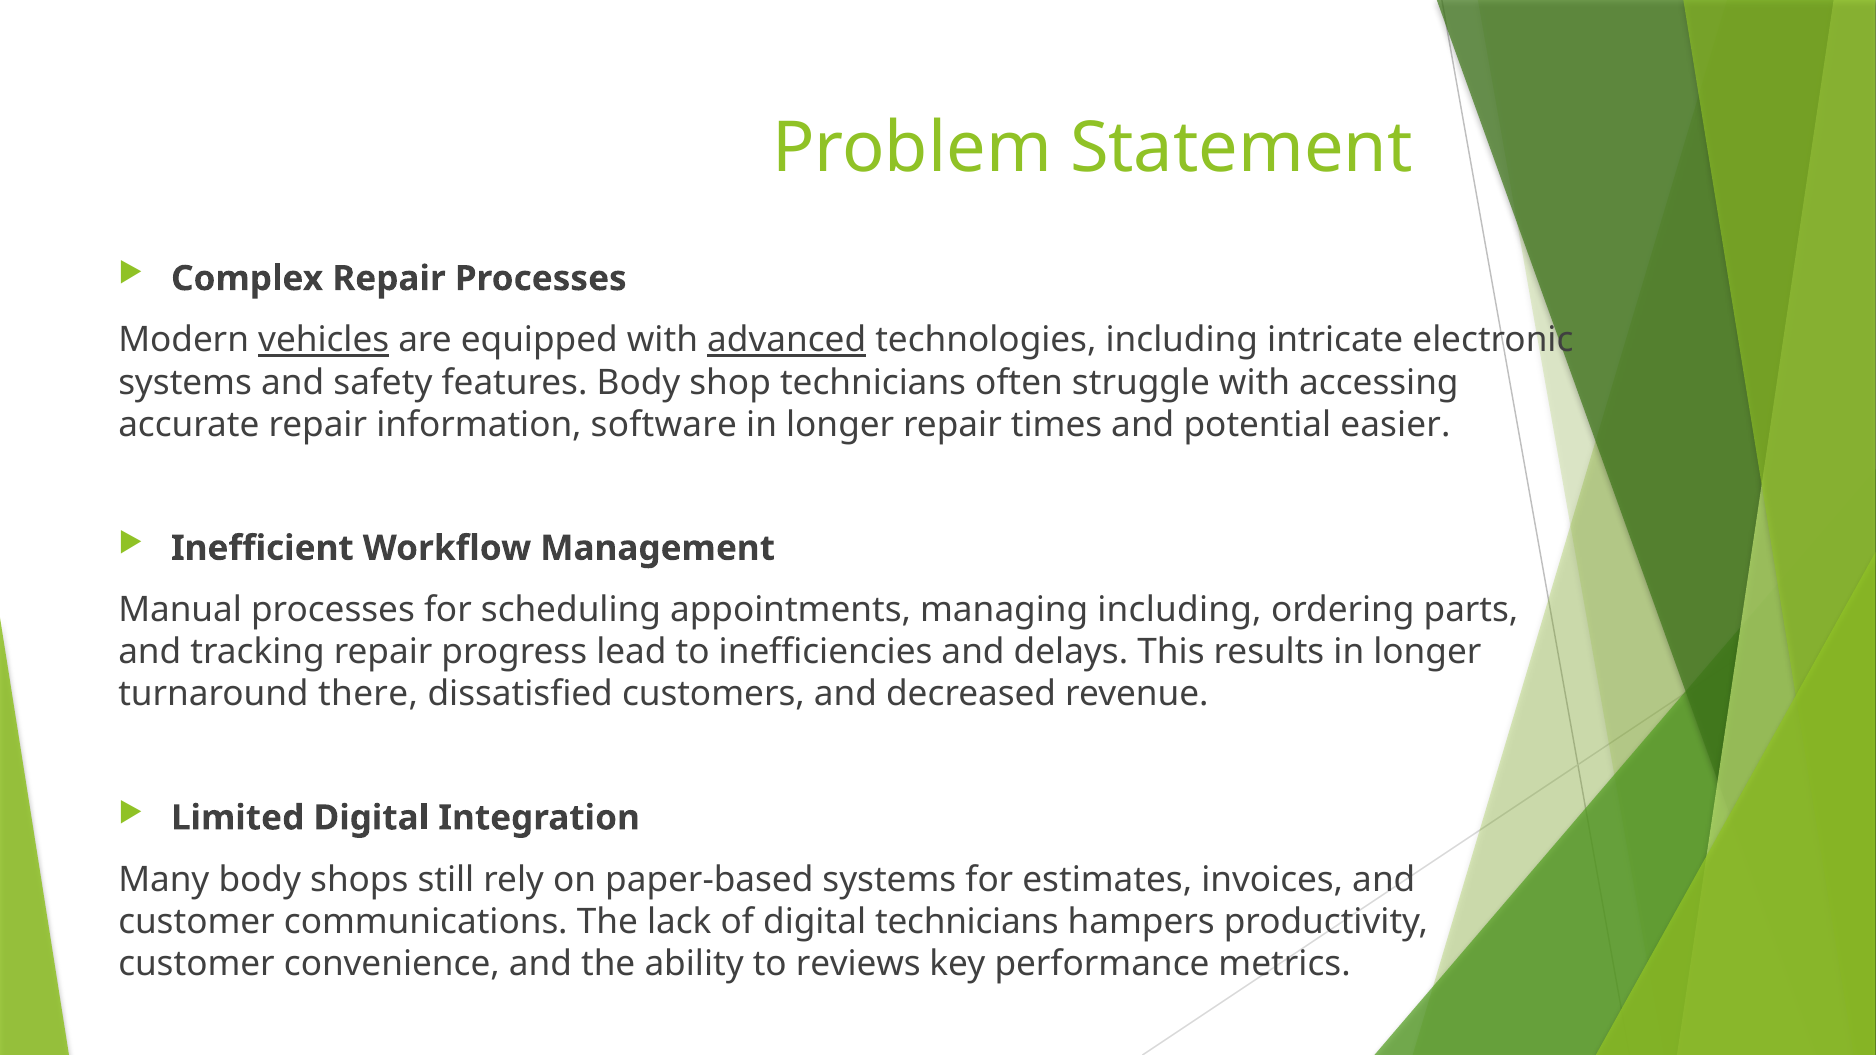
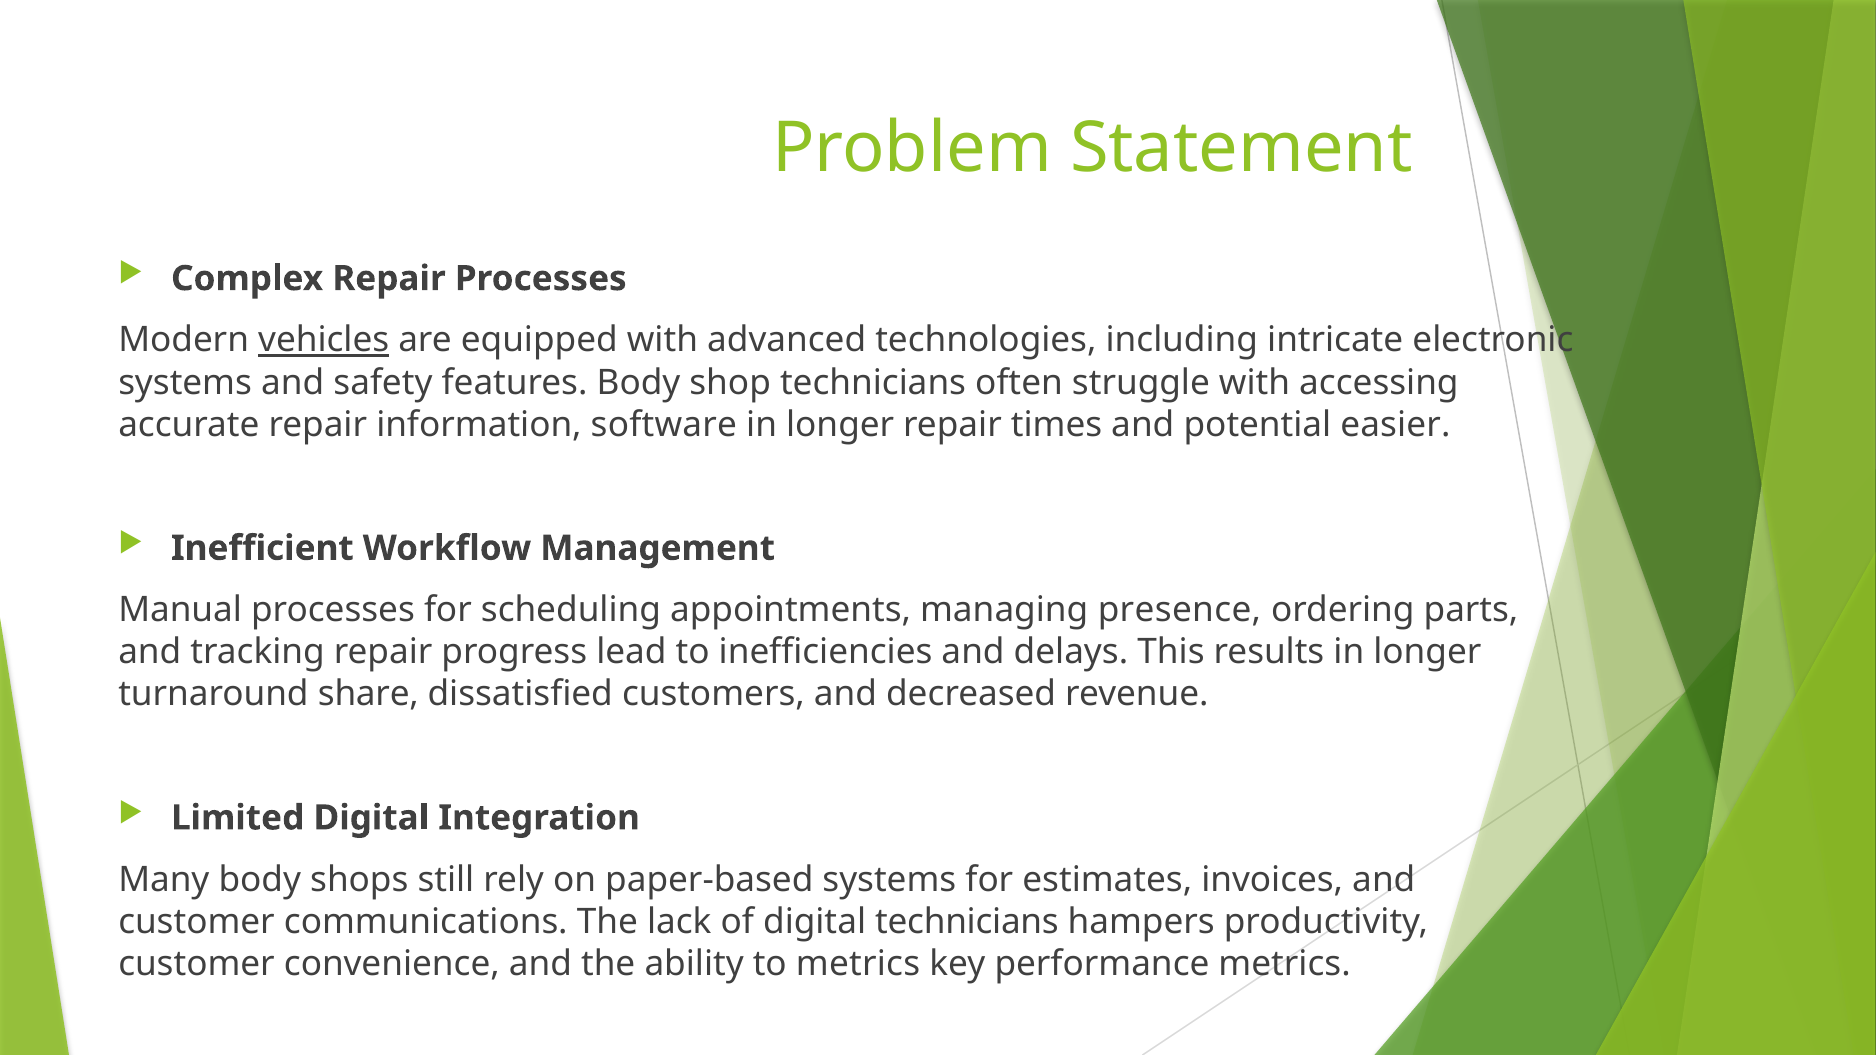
advanced underline: present -> none
managing including: including -> presence
there: there -> share
to reviews: reviews -> metrics
